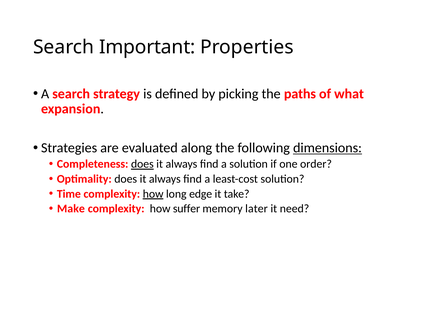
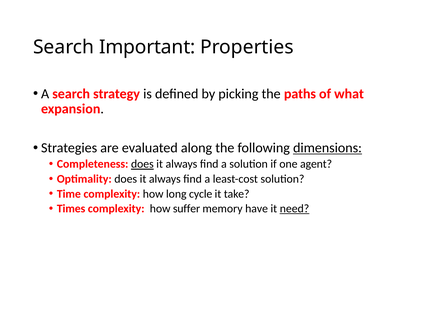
order: order -> agent
how at (153, 194) underline: present -> none
edge: edge -> cycle
Make: Make -> Times
later: later -> have
need underline: none -> present
